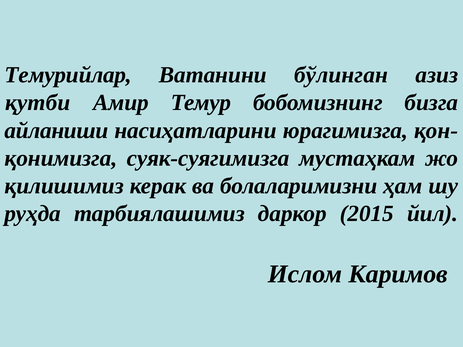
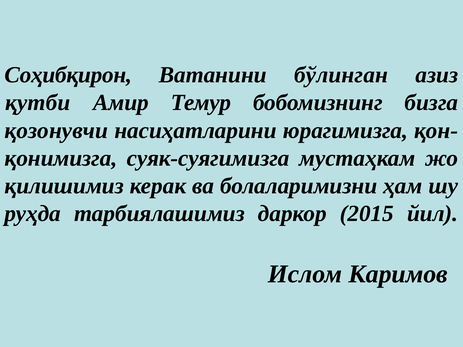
Темурийлар: Темурийлар -> Соҳибқирон
айланиши: айланиши -> қозонувчи
